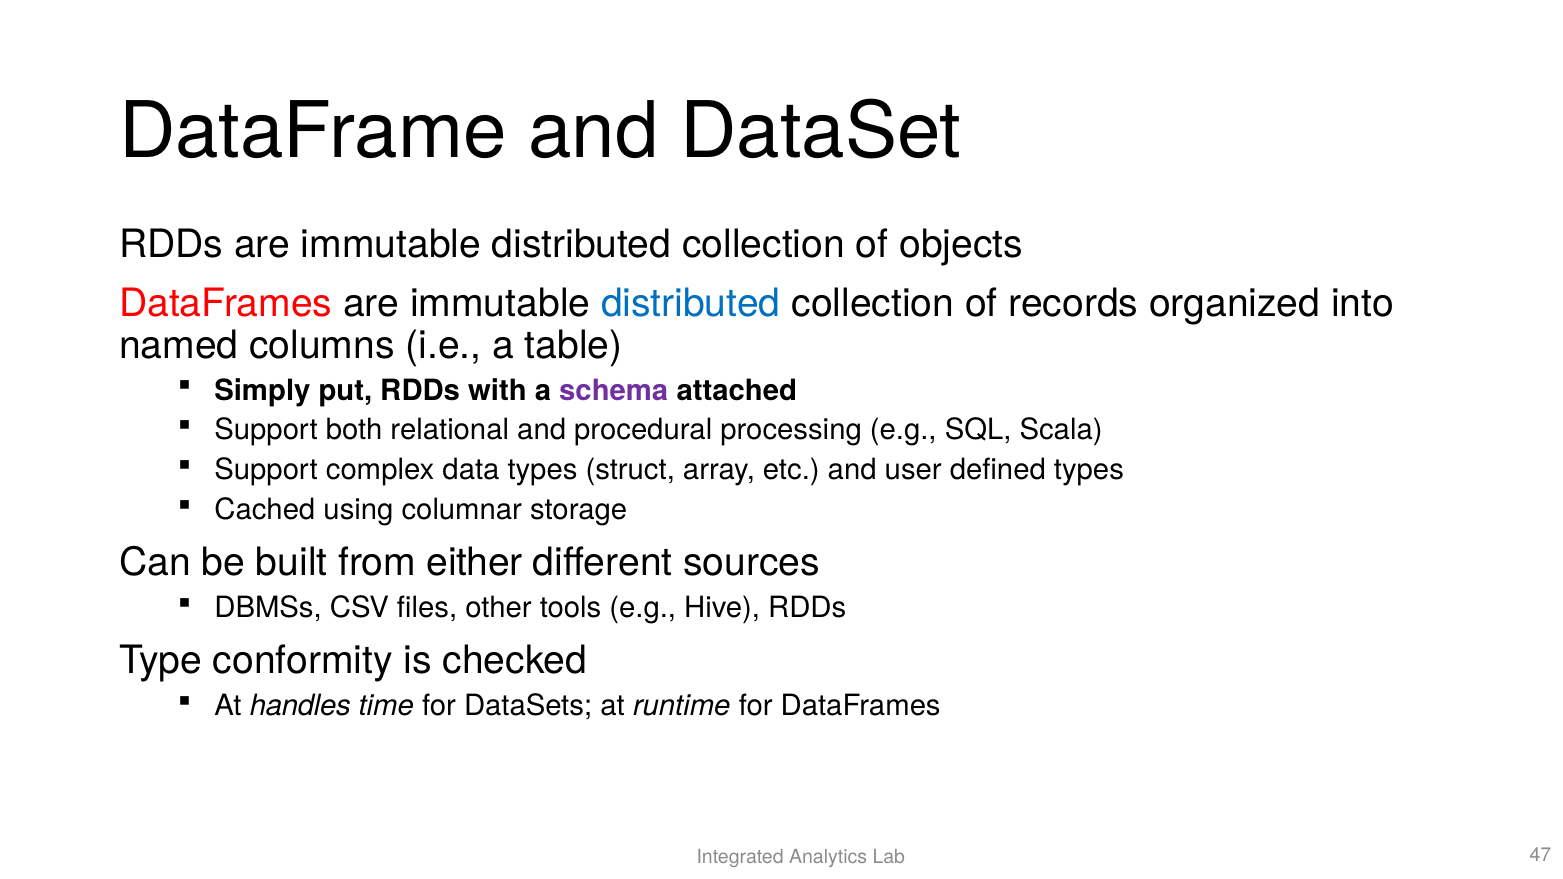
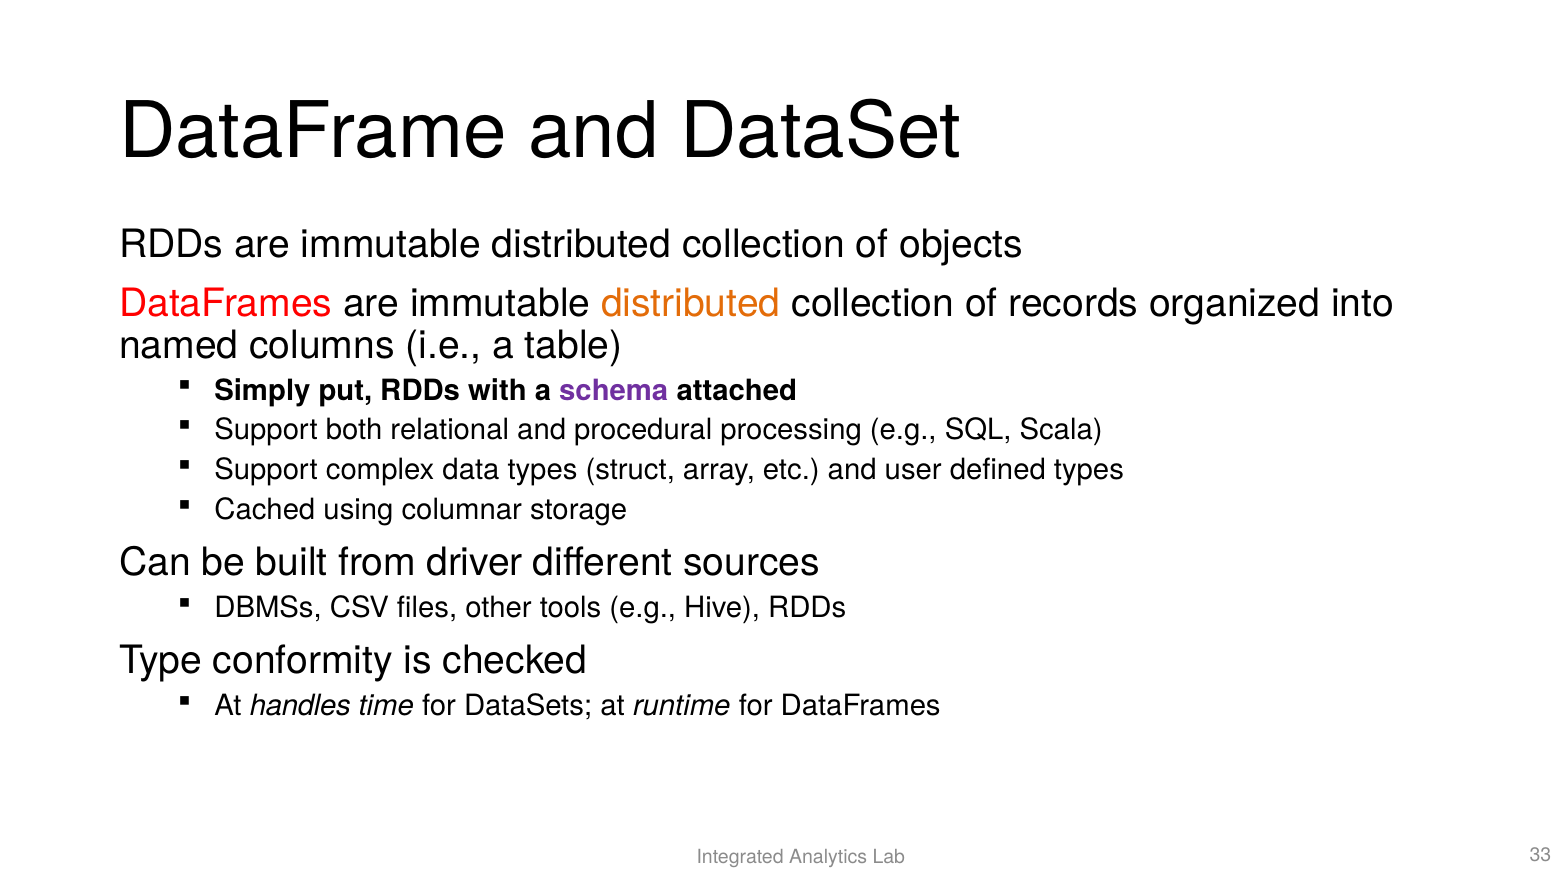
distributed at (691, 303) colour: blue -> orange
either: either -> driver
47: 47 -> 33
